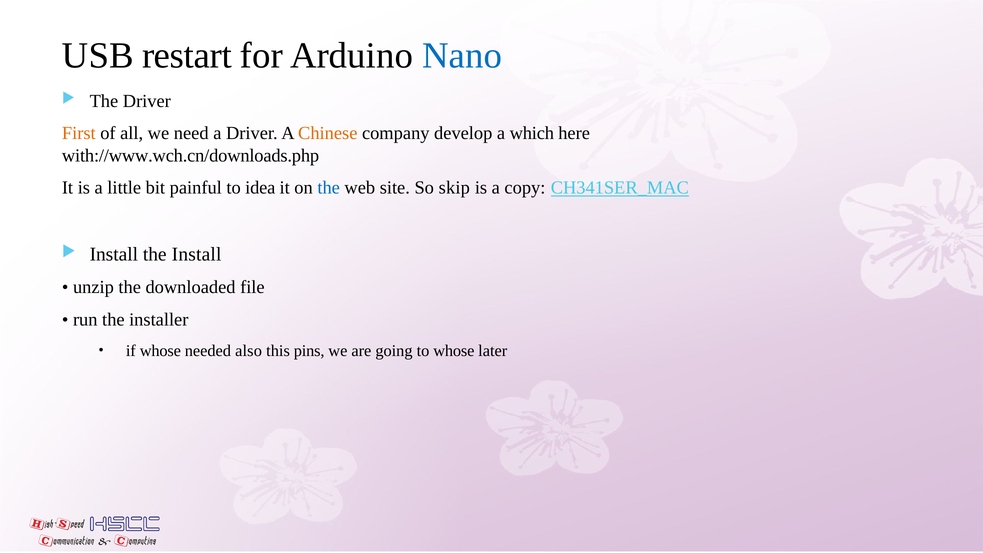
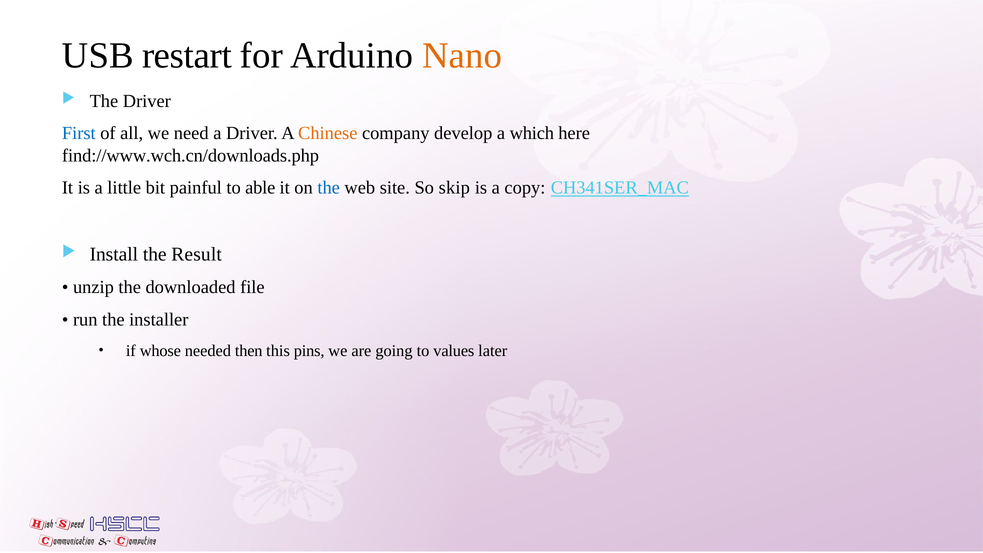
Nano colour: blue -> orange
First colour: orange -> blue
with://www.wch.cn/downloads.php: with://www.wch.cn/downloads.php -> find://www.wch.cn/downloads.php
idea: idea -> able
the Install: Install -> Result
also: also -> then
to whose: whose -> values
